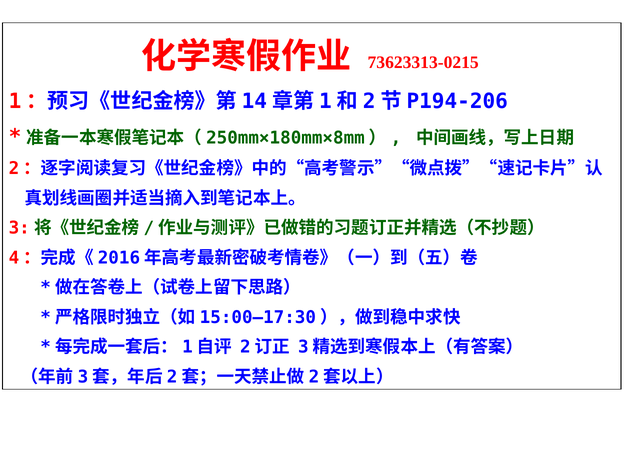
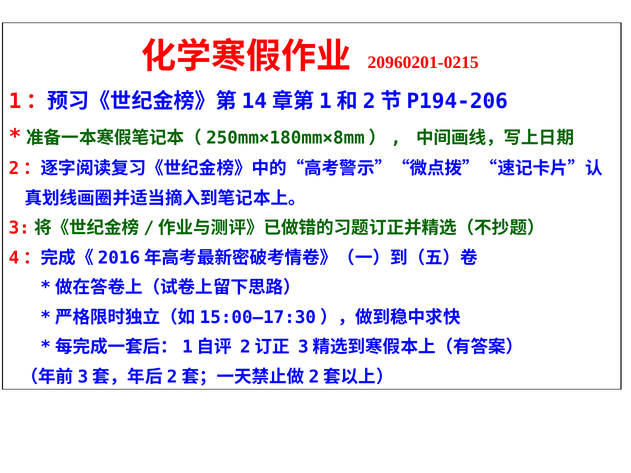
73623313-0215: 73623313-0215 -> 20960201-0215
